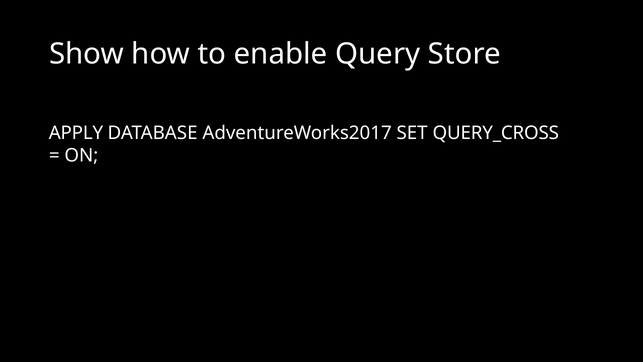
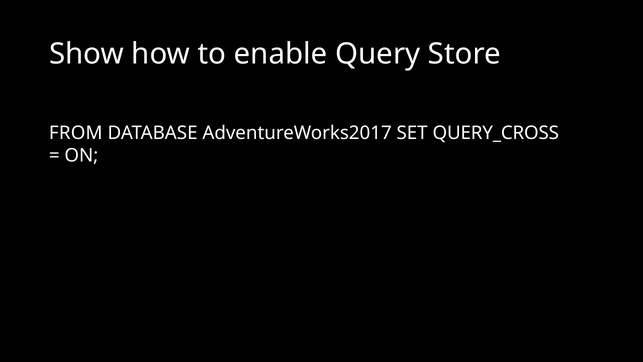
APPLY: APPLY -> FROM
